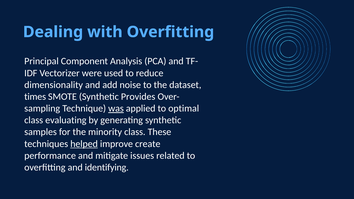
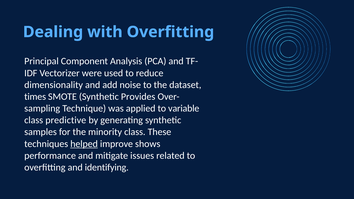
was underline: present -> none
optimal: optimal -> variable
evaluating: evaluating -> predictive
create: create -> shows
